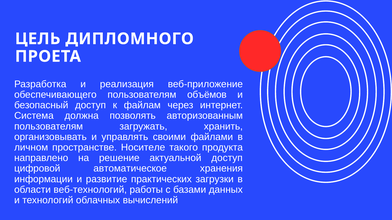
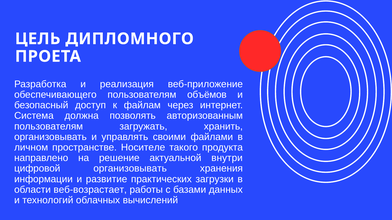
актуальной доступ: доступ -> внутри
цифровой автоматическое: автоматическое -> организовывать
веб-технологий: веб-технологий -> веб-возрастает
